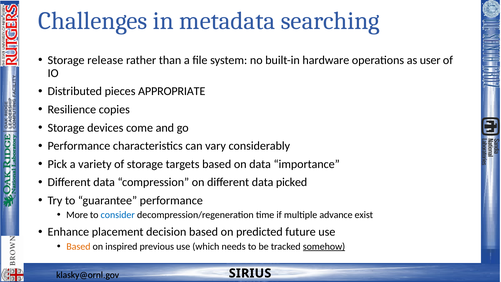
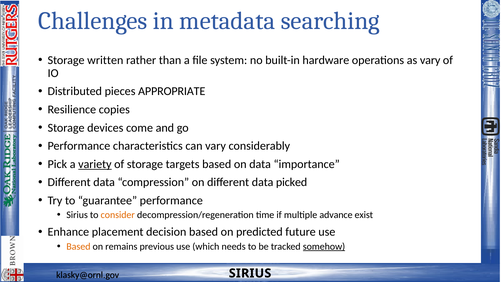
release: release -> written
as user: user -> vary
variety underline: none -> present
More at (77, 215): More -> Sirius
consider colour: blue -> orange
inspired: inspired -> remains
